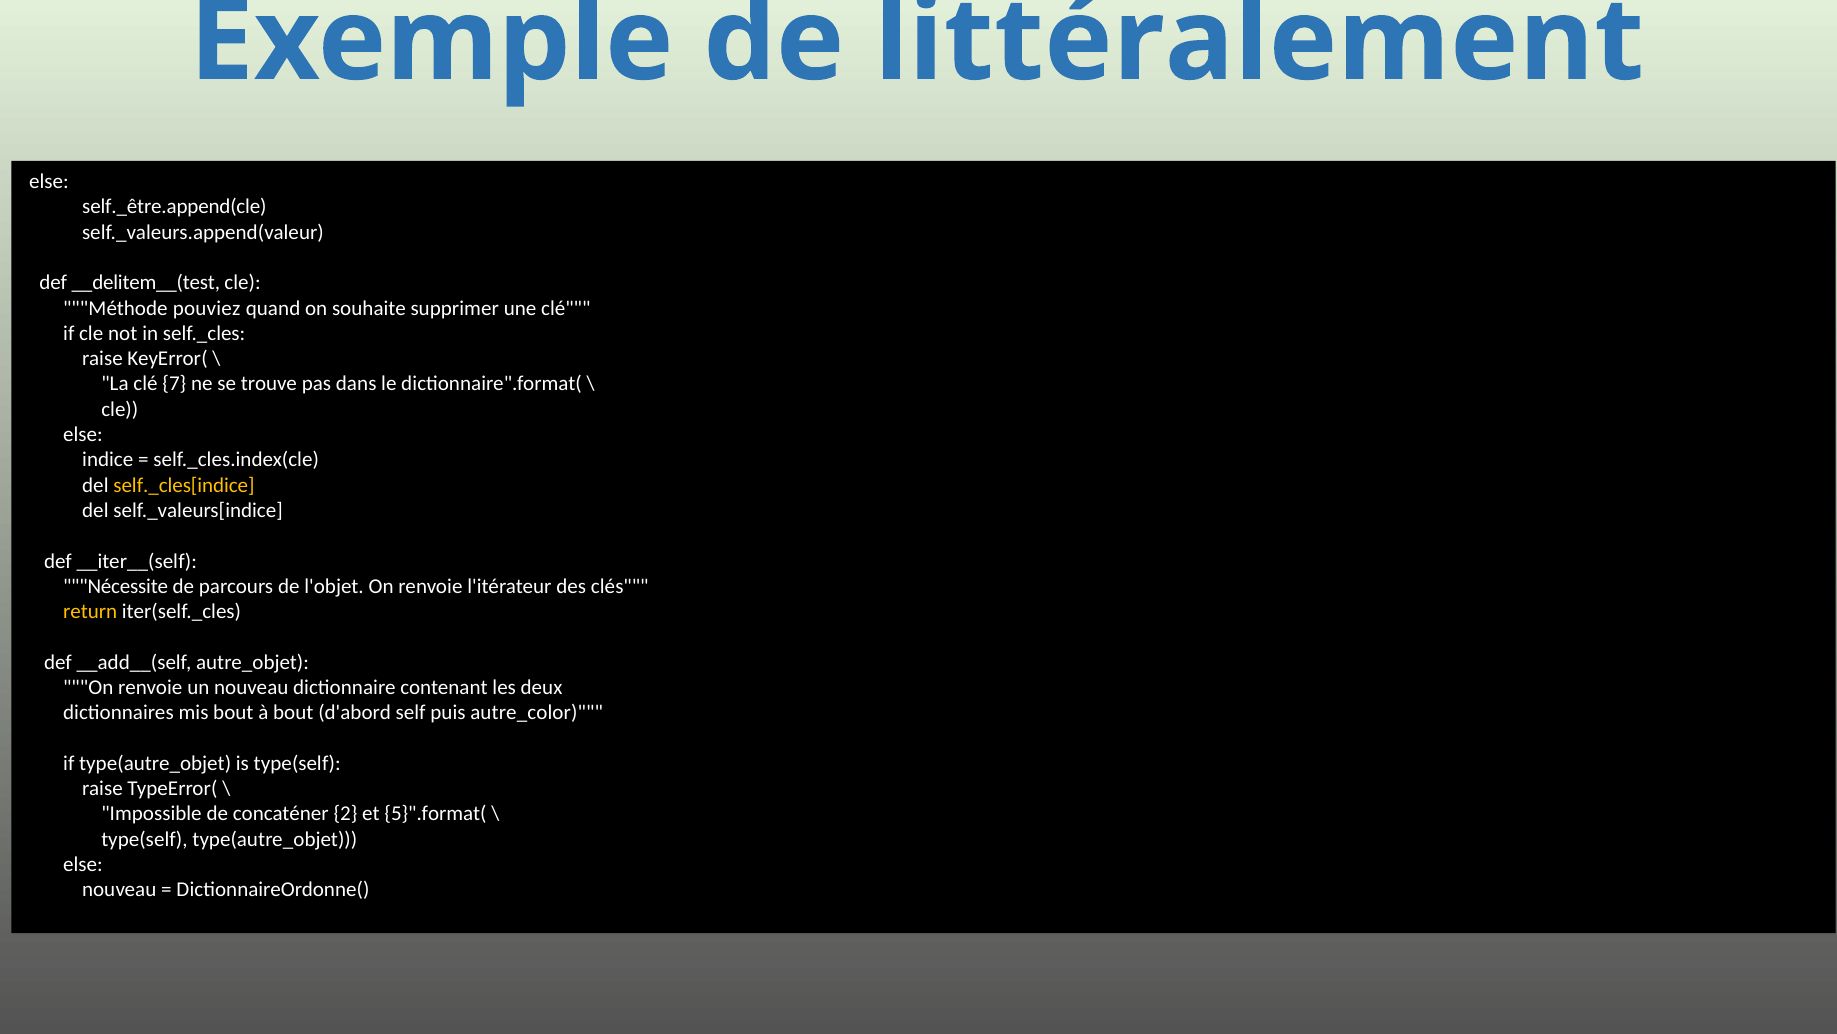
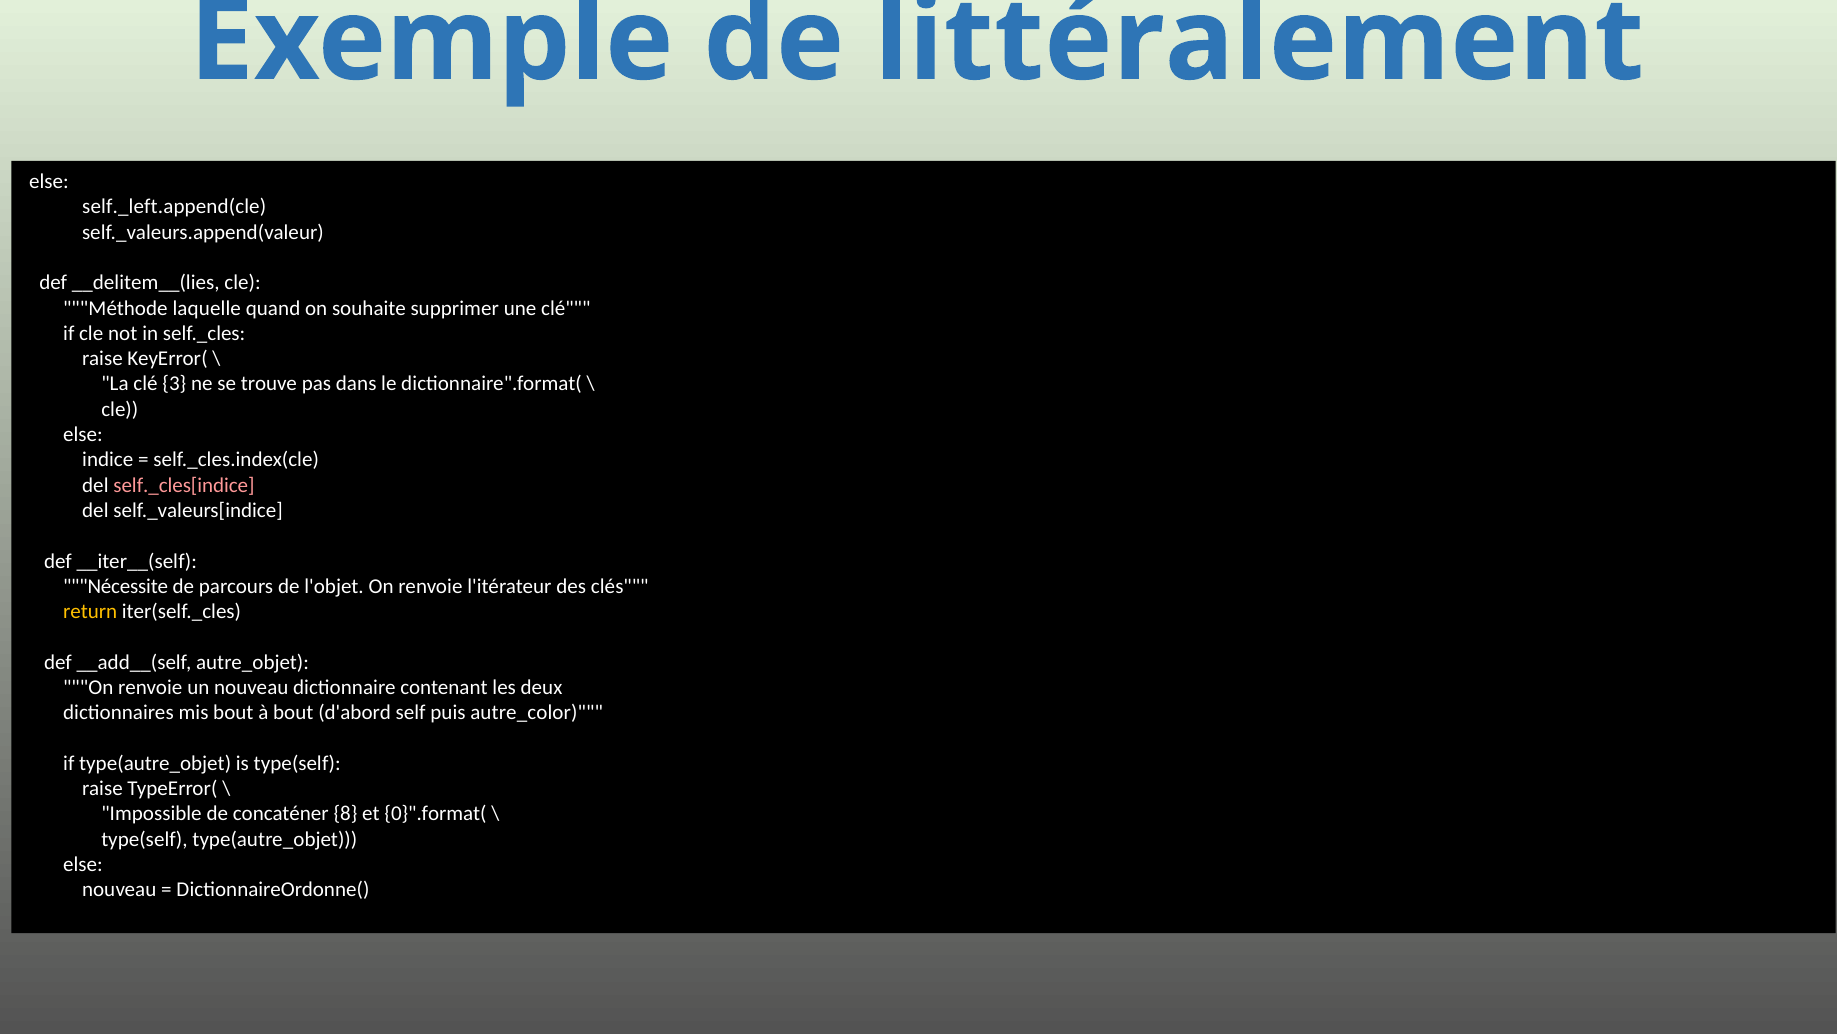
self._être.append(cle: self._être.append(cle -> self._left.append(cle
__delitem__(test: __delitem__(test -> __delitem__(lies
pouviez: pouviez -> laquelle
7: 7 -> 3
self._cles[indice colour: yellow -> pink
2: 2 -> 8
5}".format(: 5}".format( -> 0}".format(
